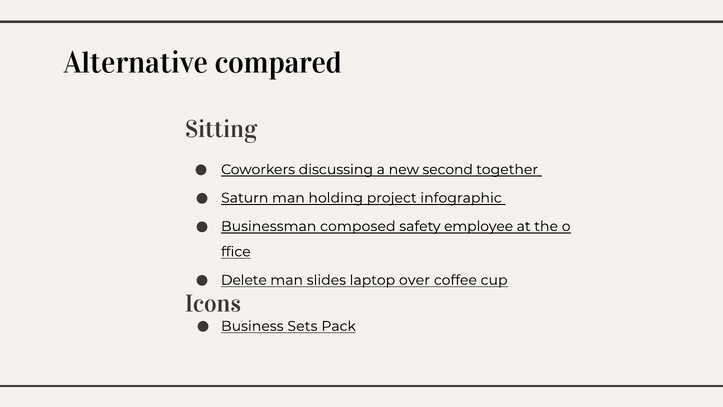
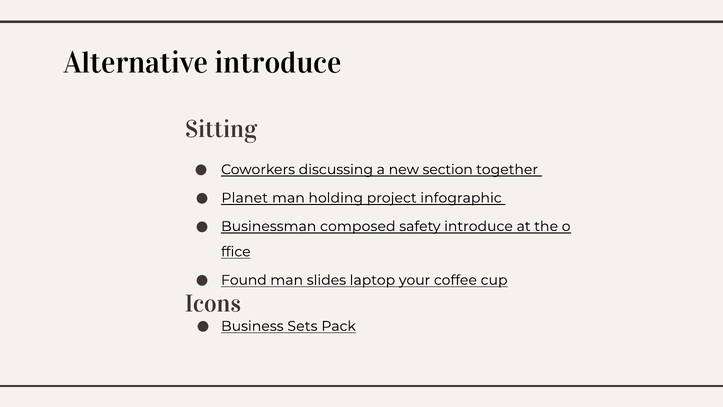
Alternative compared: compared -> introduce
second: second -> section
Saturn: Saturn -> Planet
safety employee: employee -> introduce
Delete: Delete -> Found
over: over -> your
